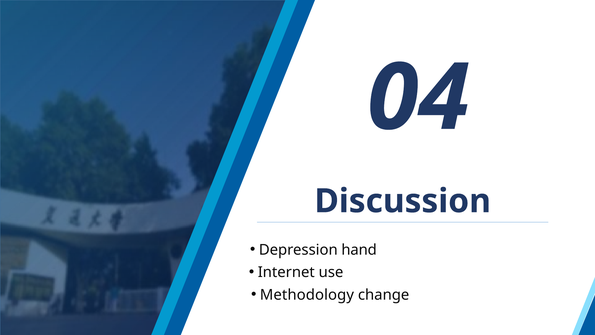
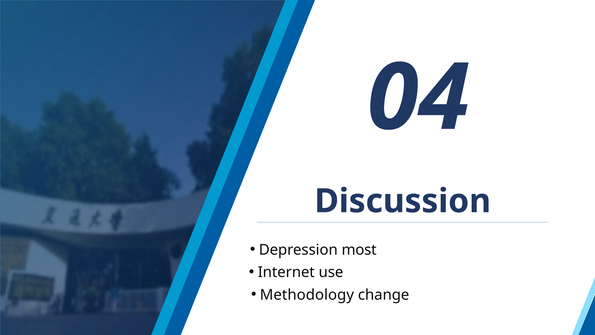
hand: hand -> most
